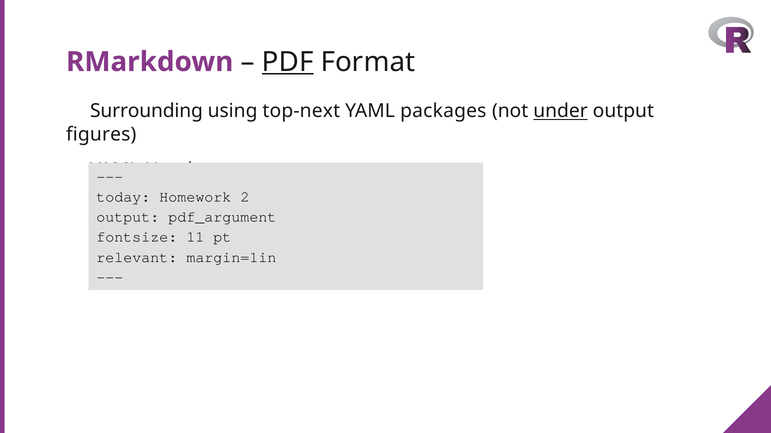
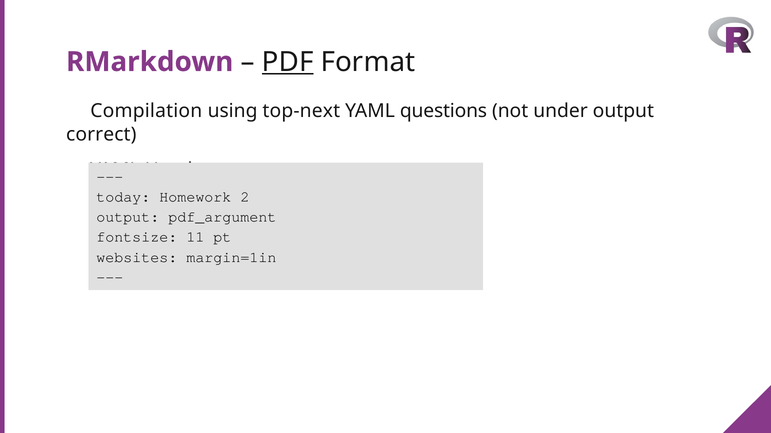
Surrounding: Surrounding -> Compilation
packages: packages -> questions
under underline: present -> none
figures: figures -> correct
relevant: relevant -> websites
